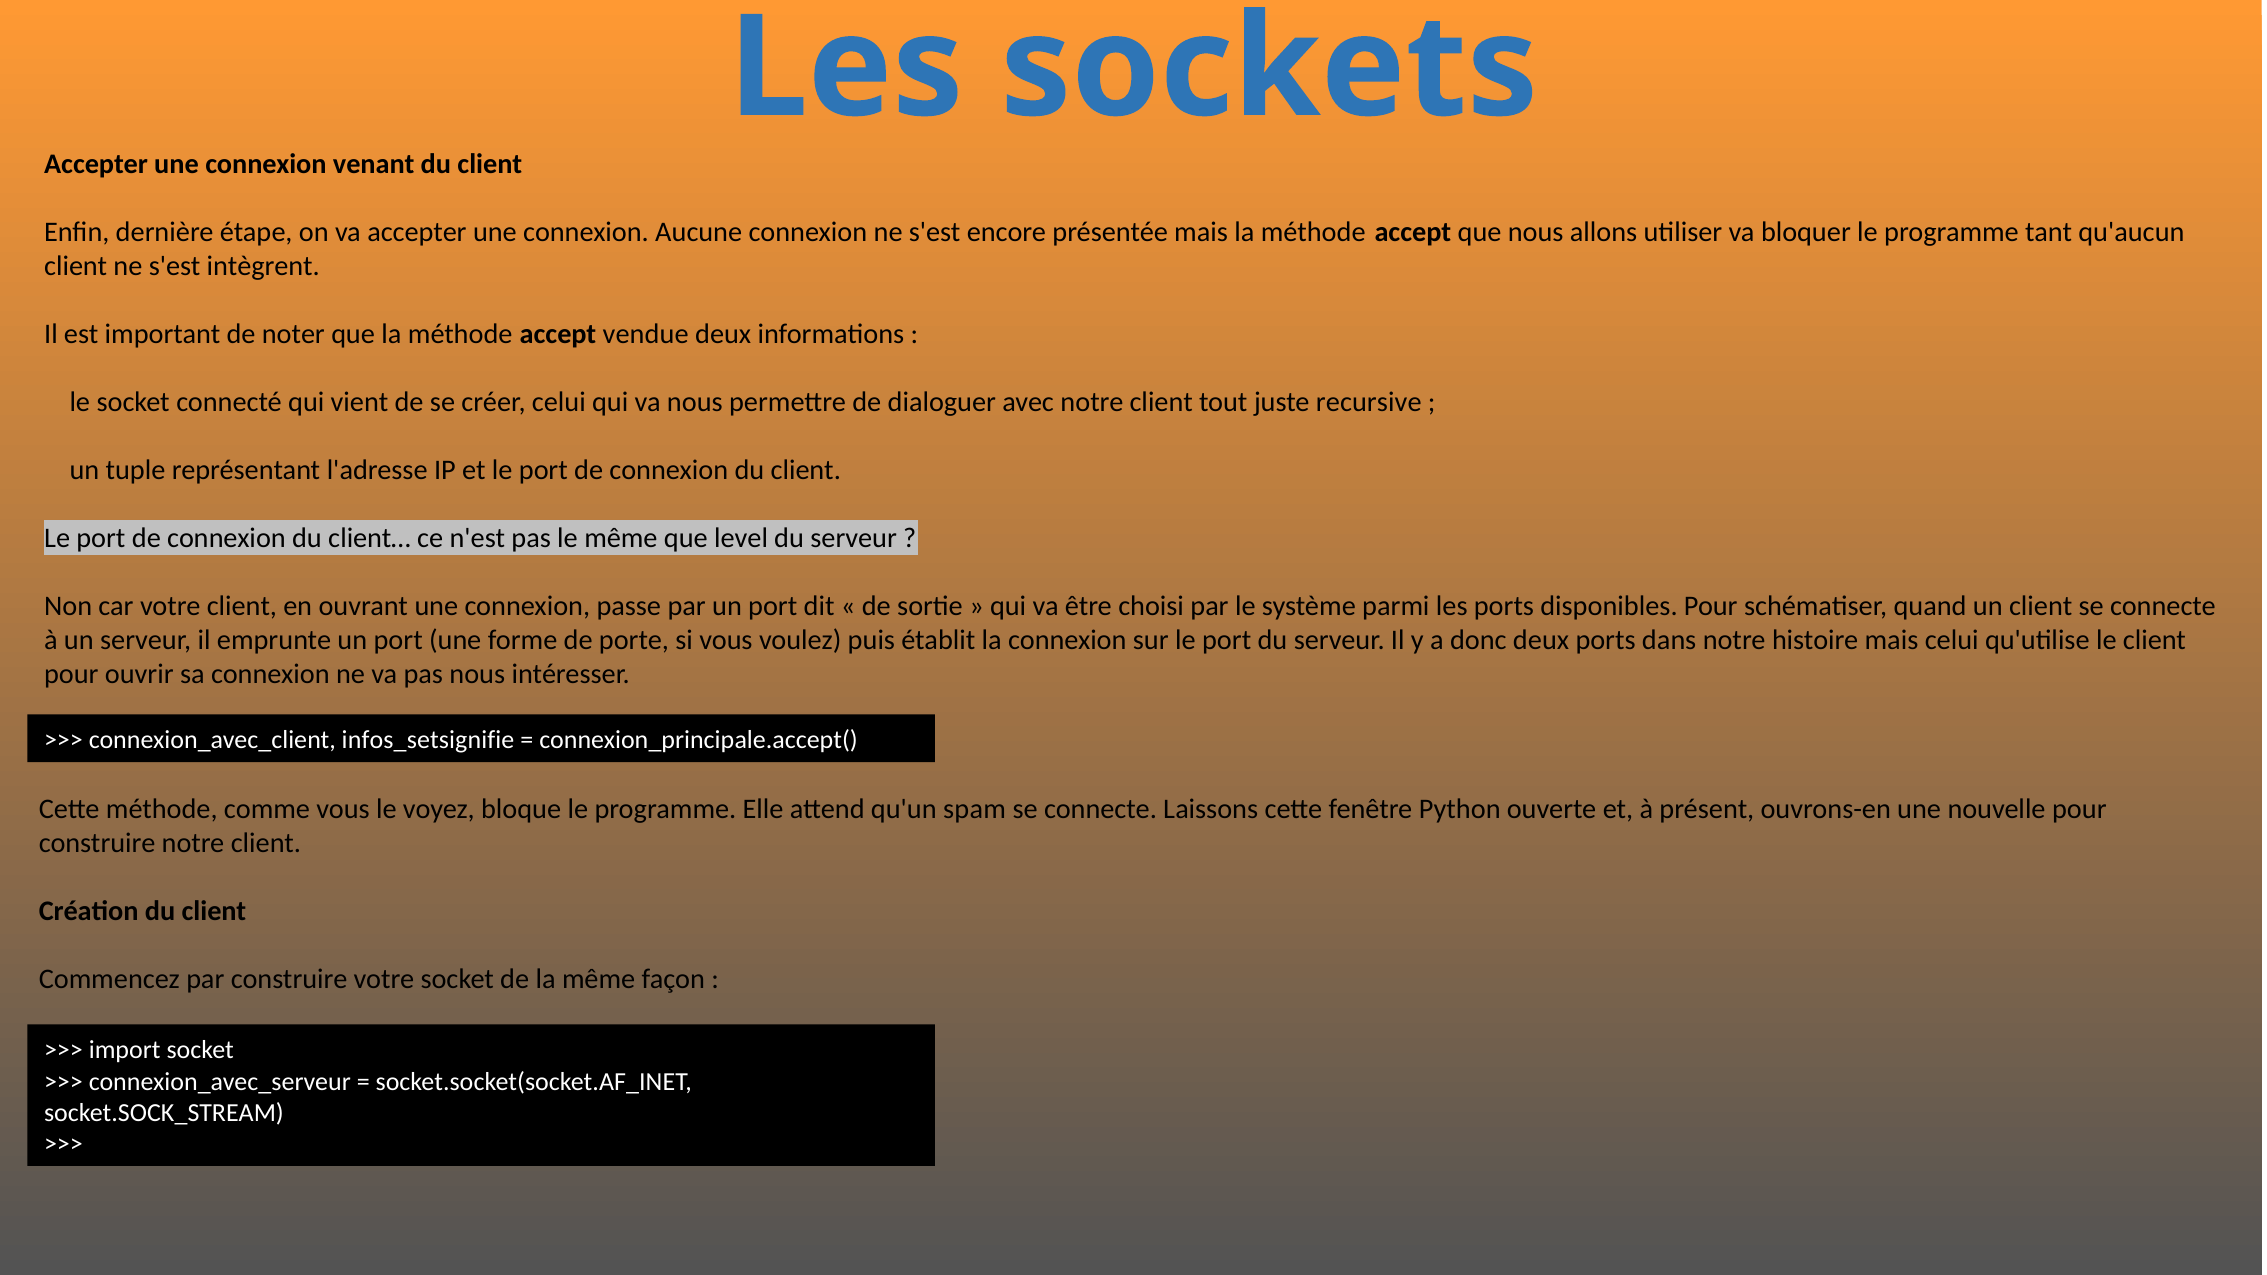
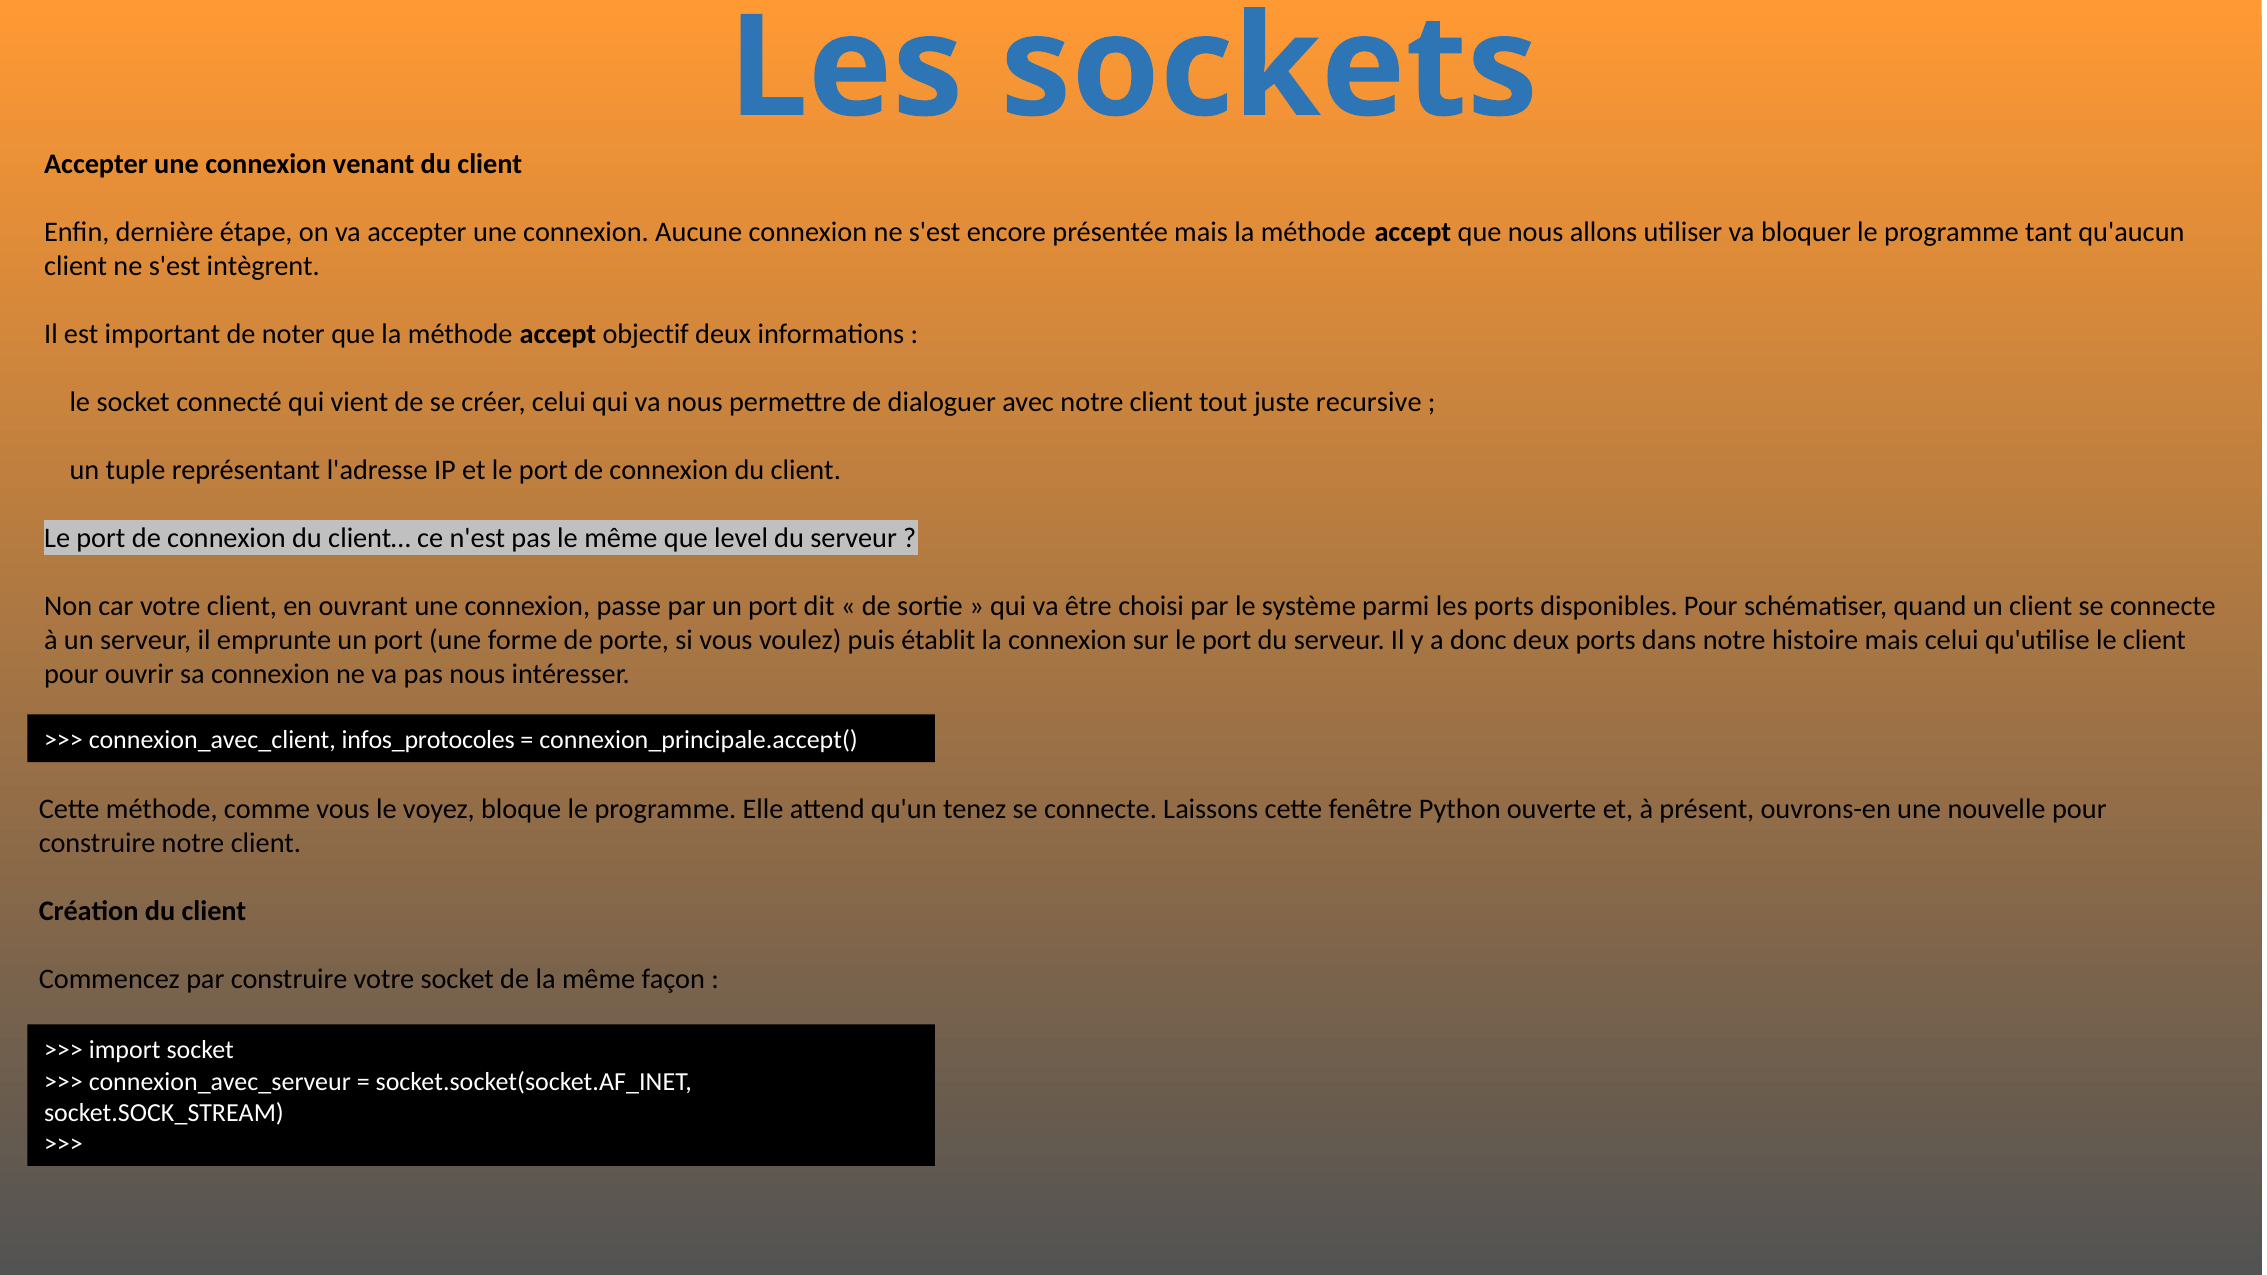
vendue: vendue -> objectif
infos_setsignifie: infos_setsignifie -> infos_protocoles
spam: spam -> tenez
